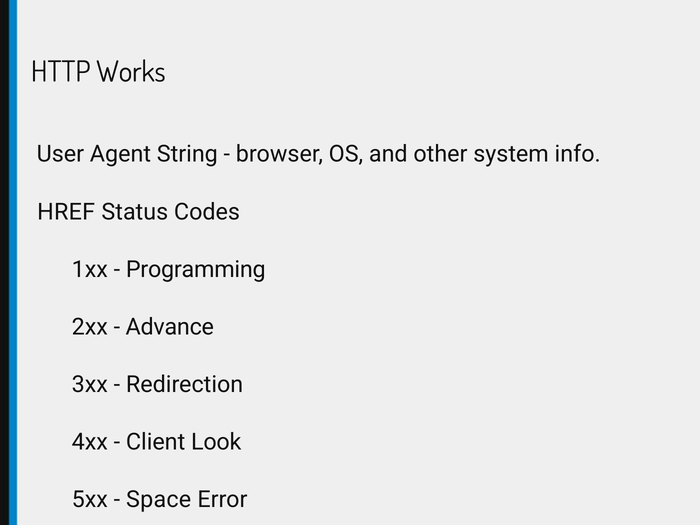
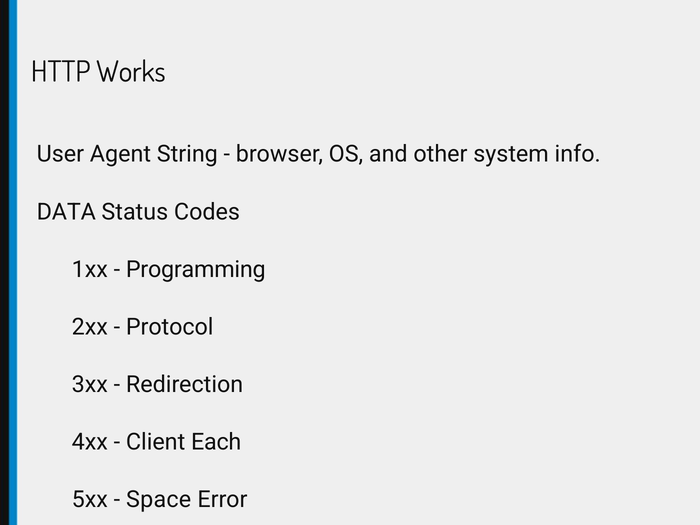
HREF: HREF -> DATA
Advance at (170, 327): Advance -> Protocol
Look: Look -> Each
